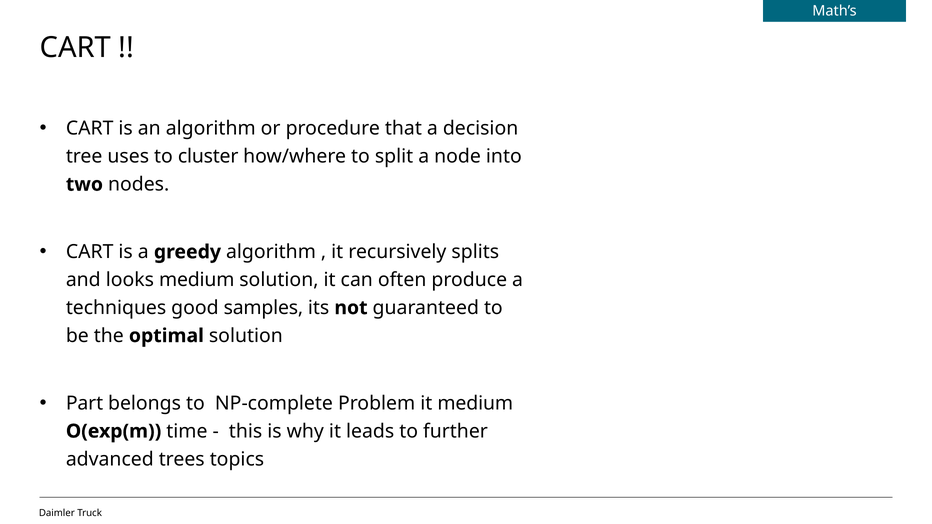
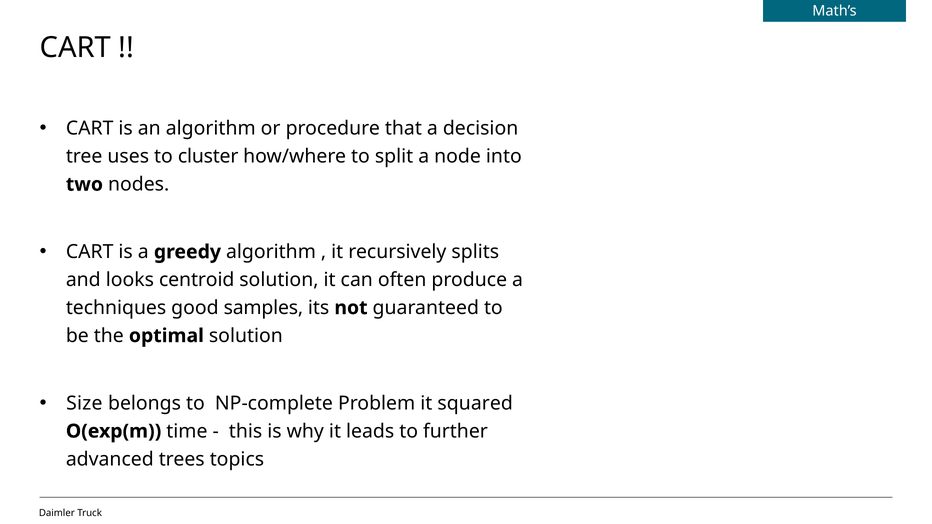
looks medium: medium -> centroid
Part: Part -> Size
it medium: medium -> squared
